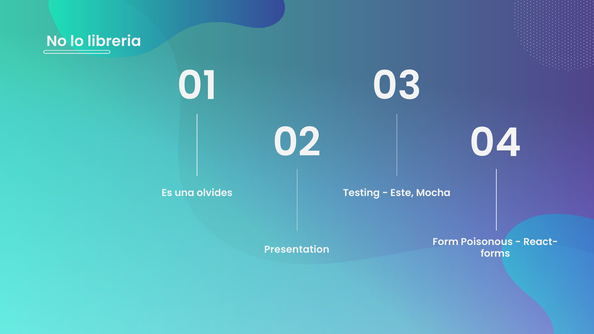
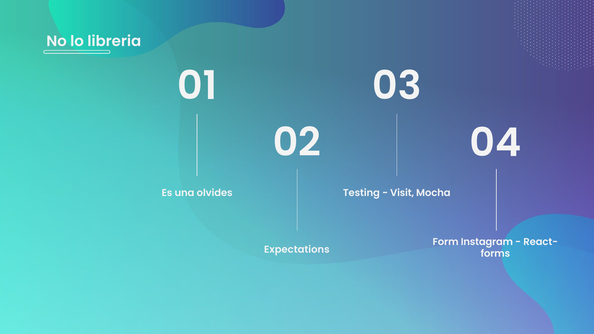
Este: Este -> Visit
Poisonous: Poisonous -> Instagram
Presentation: Presentation -> Expectations
